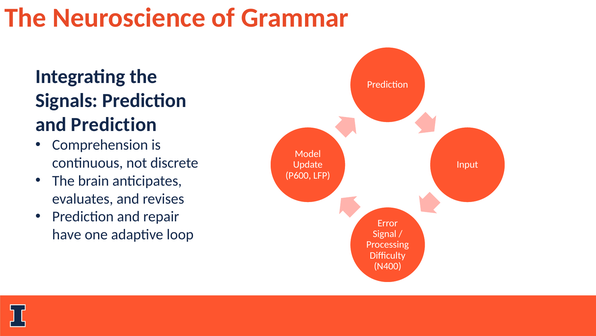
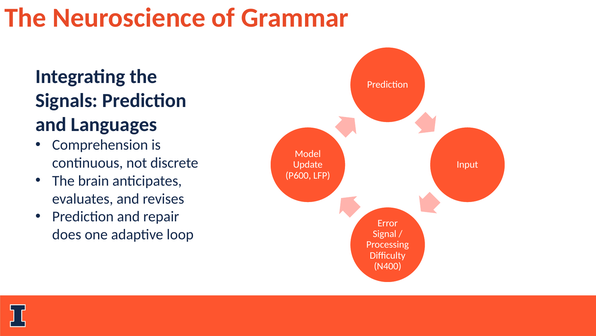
and Prediction: Prediction -> Languages
have: have -> does
